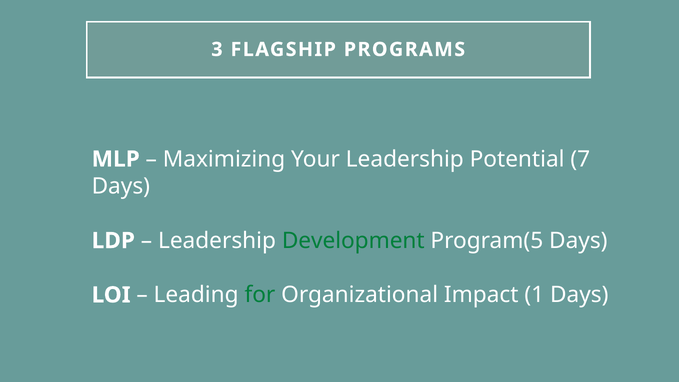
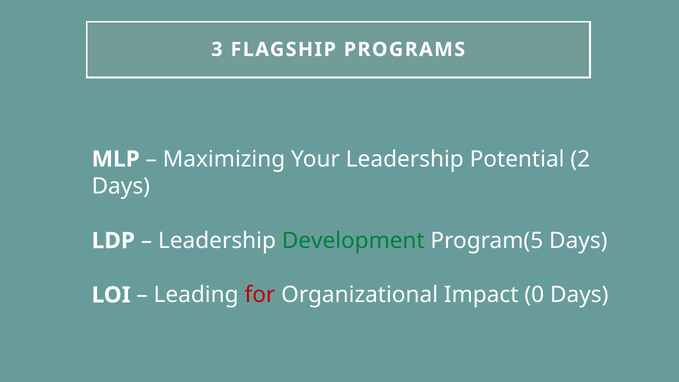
7: 7 -> 2
for colour: green -> red
1: 1 -> 0
